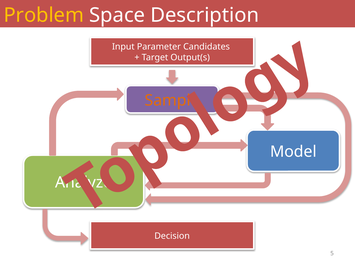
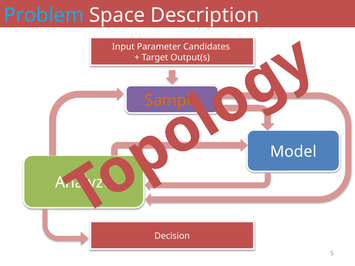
Problem colour: yellow -> light blue
